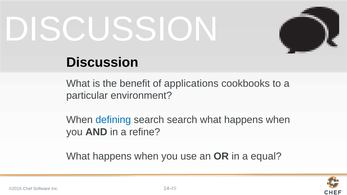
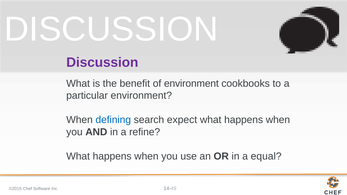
Discussion at (102, 62) colour: black -> purple
of applications: applications -> environment
search search: search -> expect
